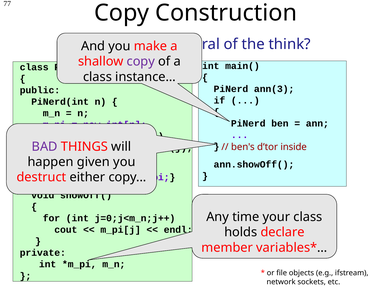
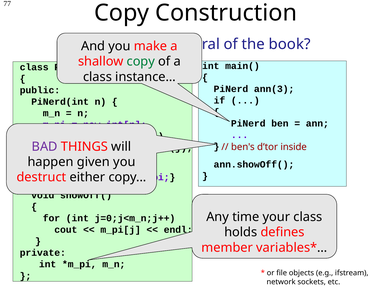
think: think -> book
copy at (141, 61) colour: purple -> green
declare: declare -> defines
